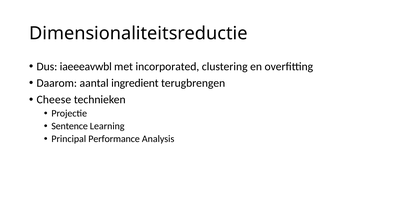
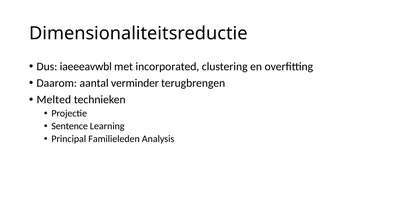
ingredient: ingredient -> verminder
Cheese: Cheese -> Melted
Performance: Performance -> Familieleden
